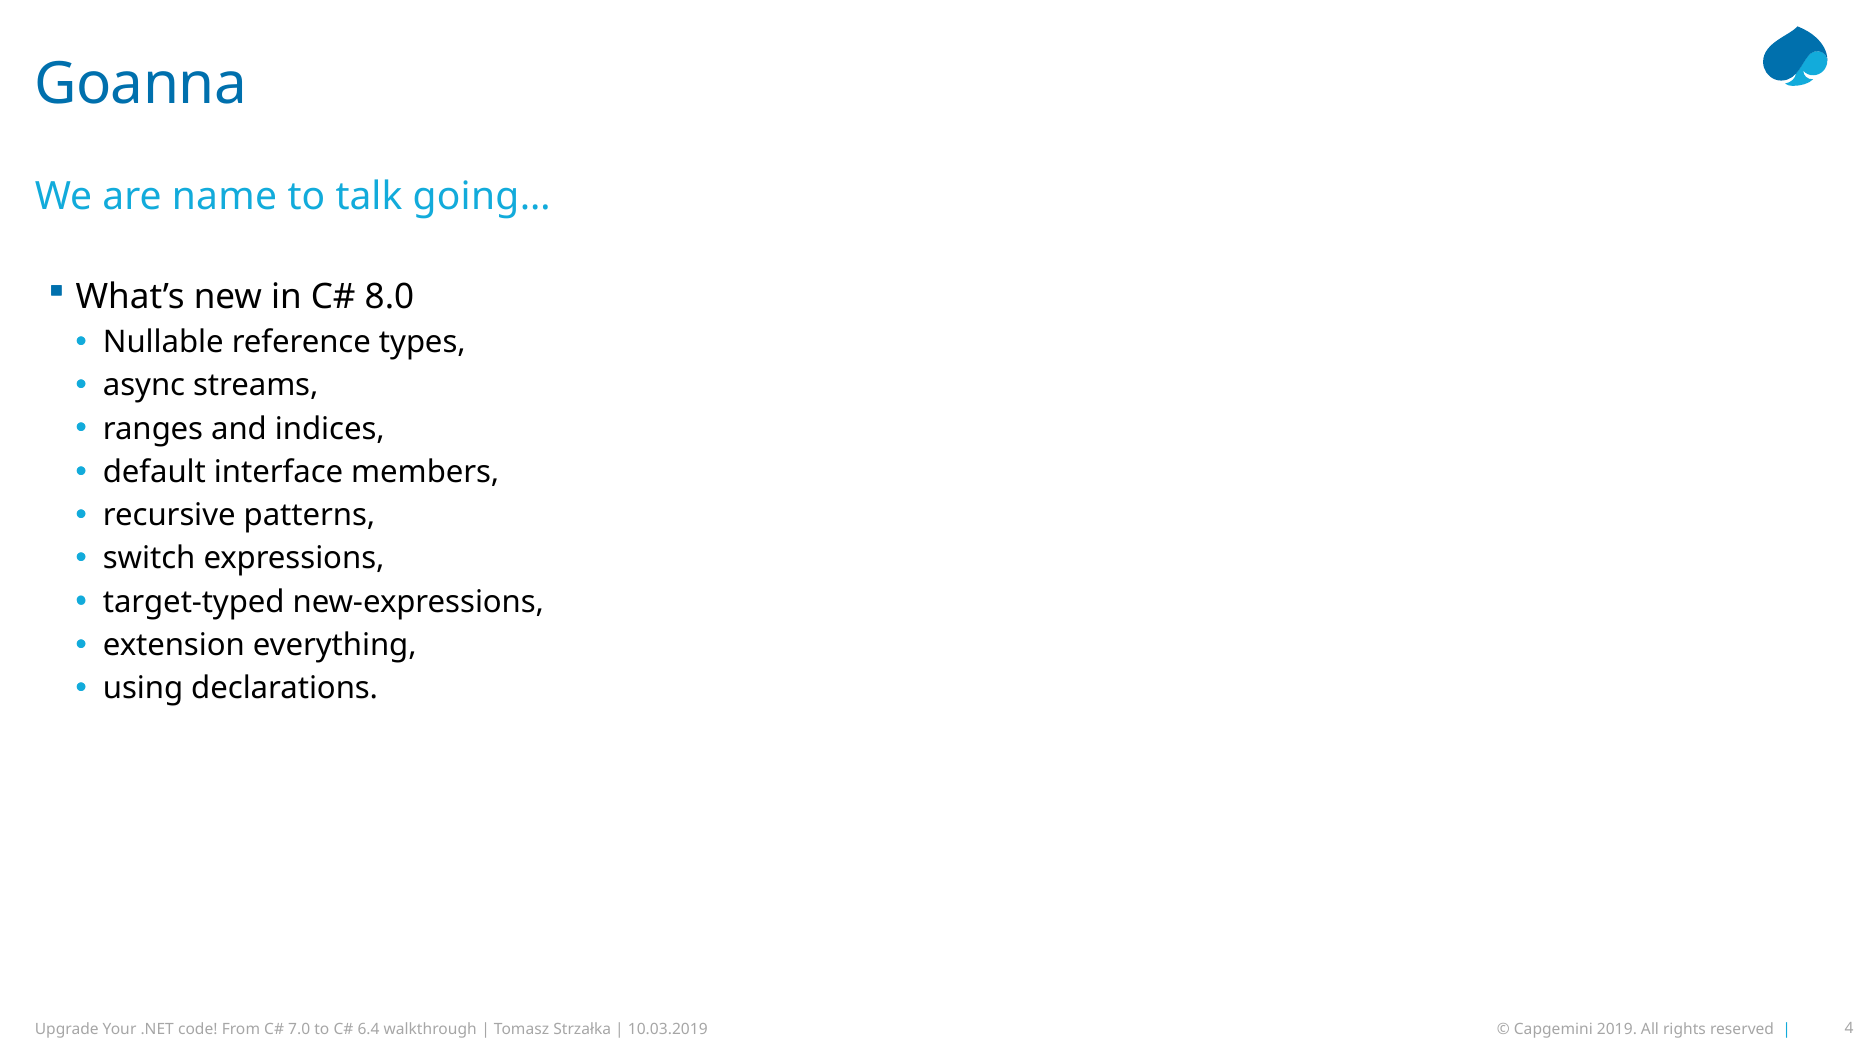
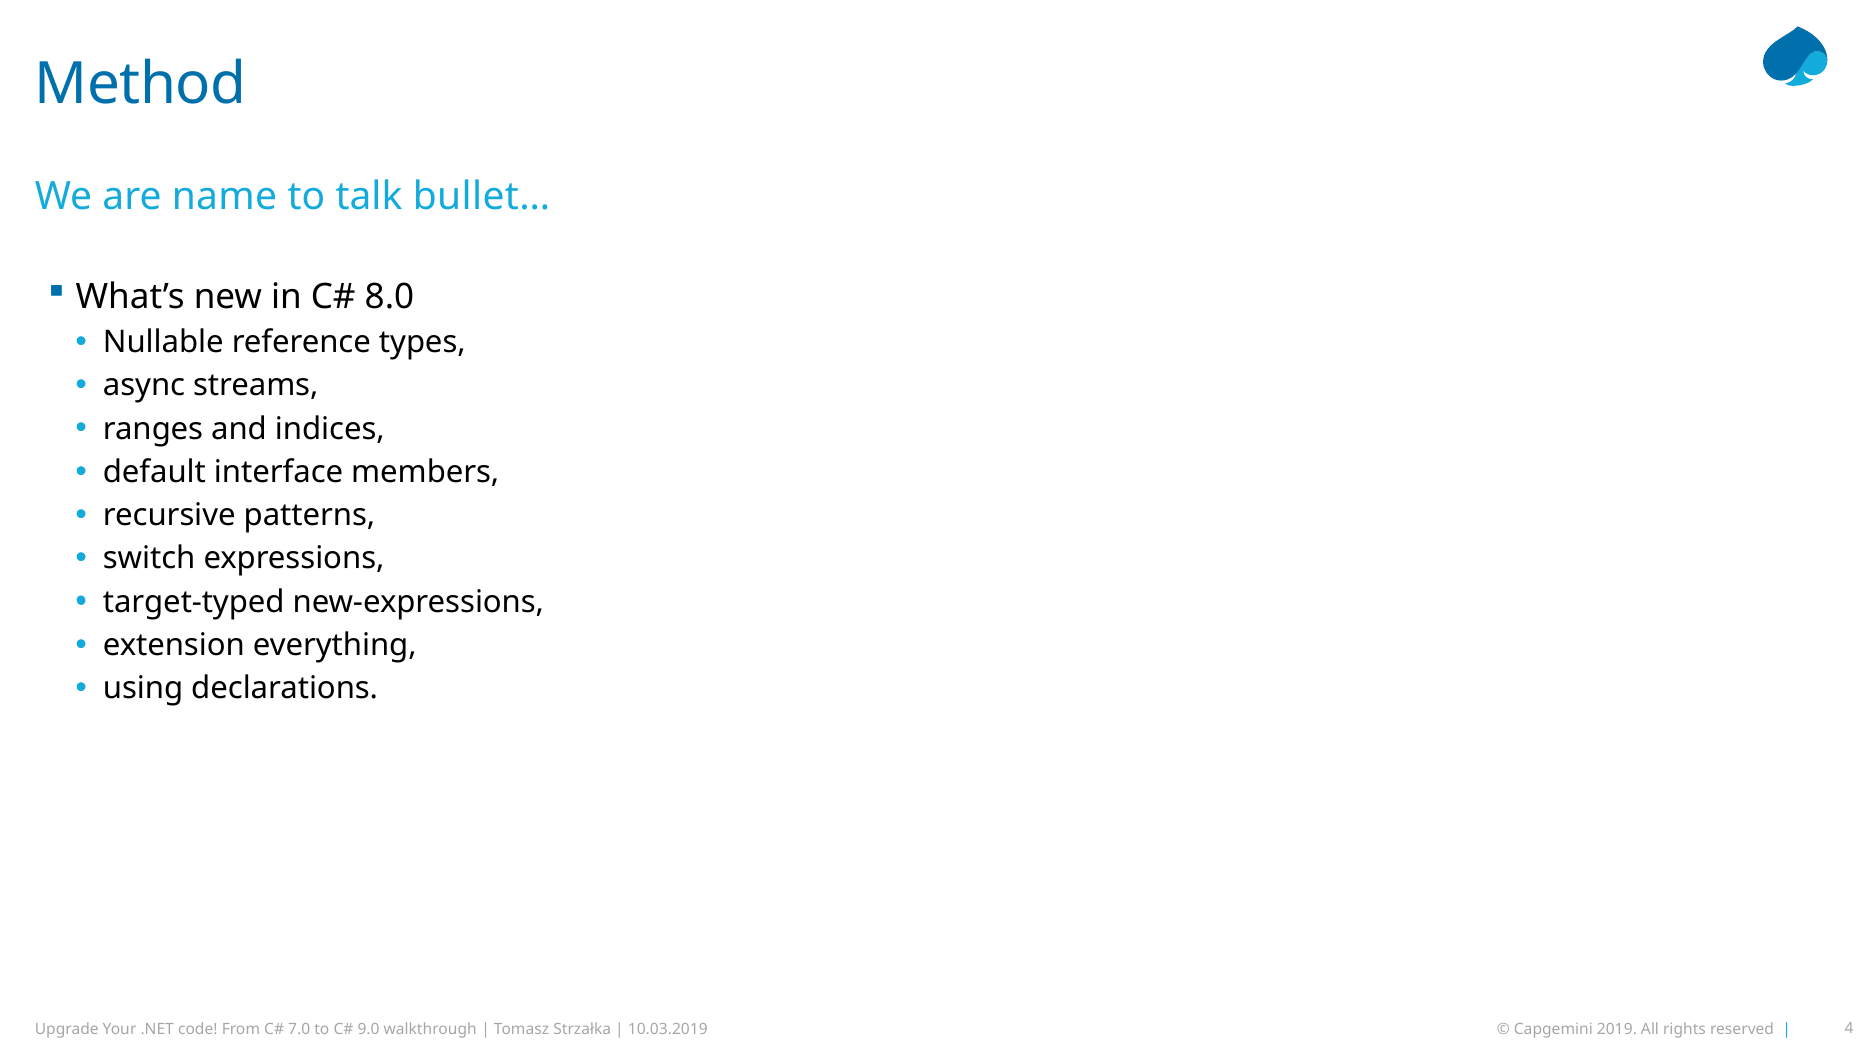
Goanna: Goanna -> Method
going…: going… -> bullet…
6.4: 6.4 -> 9.0
